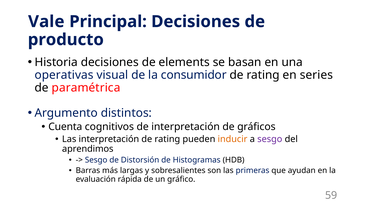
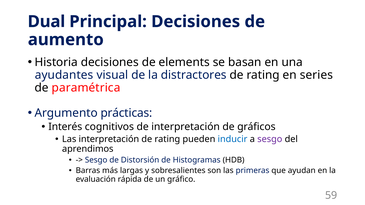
Vale: Vale -> Dual
producto: producto -> aumento
operativas: operativas -> ayudantes
consumidor: consumidor -> distractores
distintos: distintos -> prácticas
Cuenta: Cuenta -> Interés
inducir colour: orange -> blue
